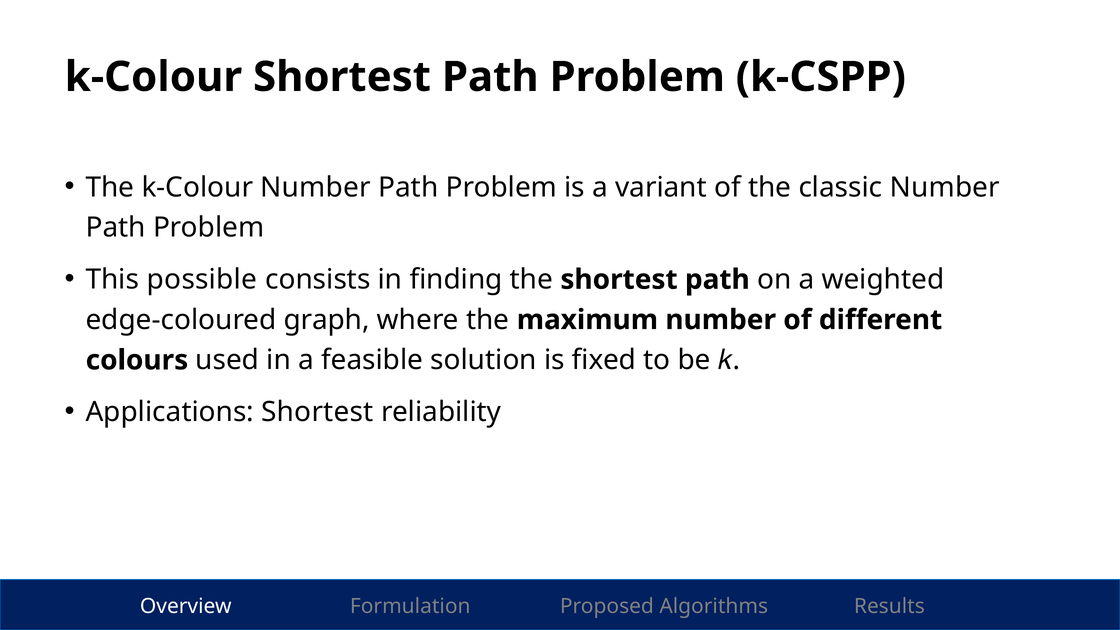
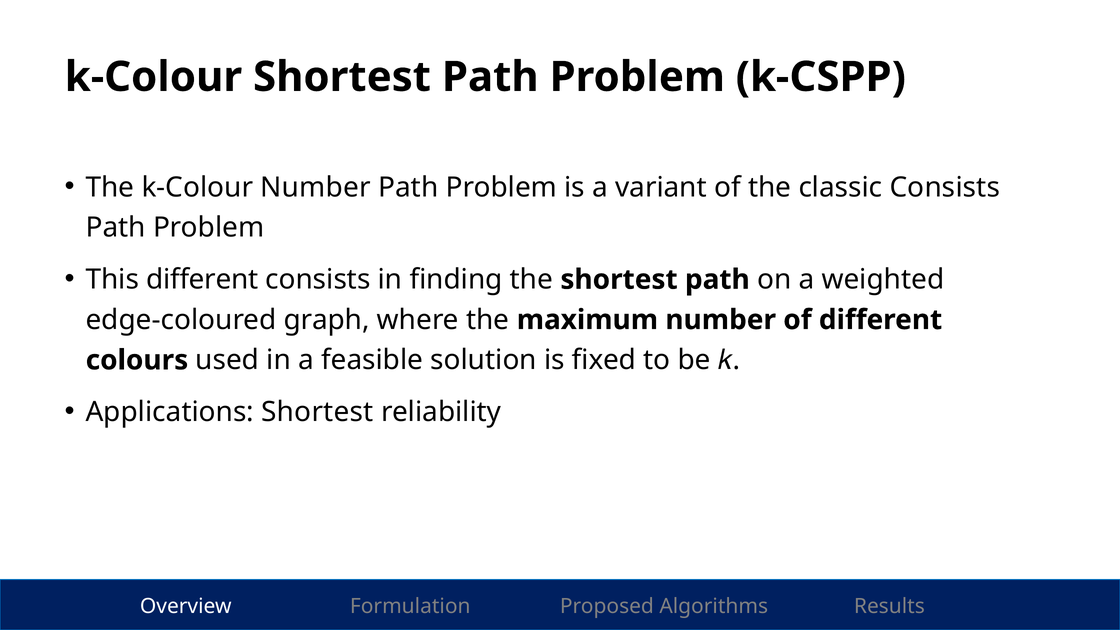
classic Number: Number -> Consists
This possible: possible -> different
